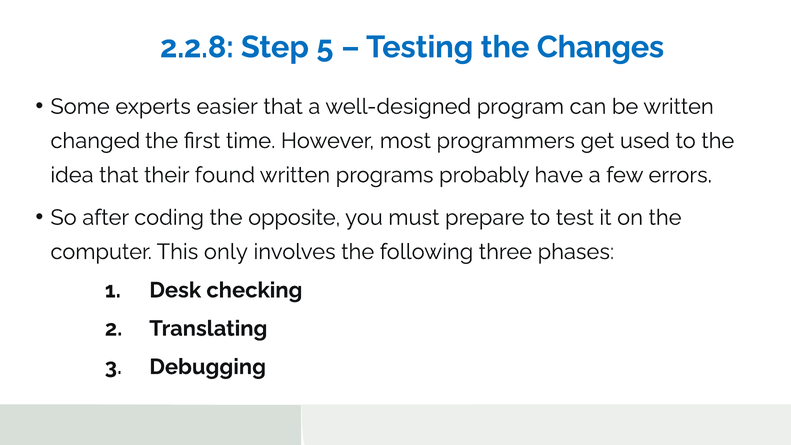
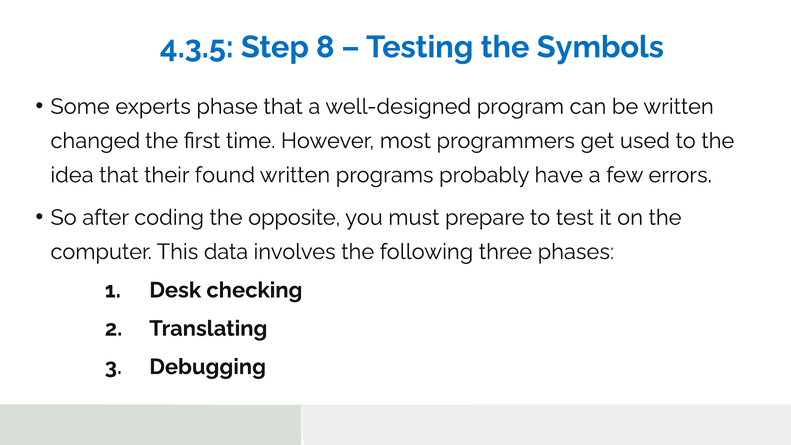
2.2.8: 2.2.8 -> 4.3.5
5: 5 -> 8
Changes: Changes -> Symbols
easier: easier -> phase
only: only -> data
